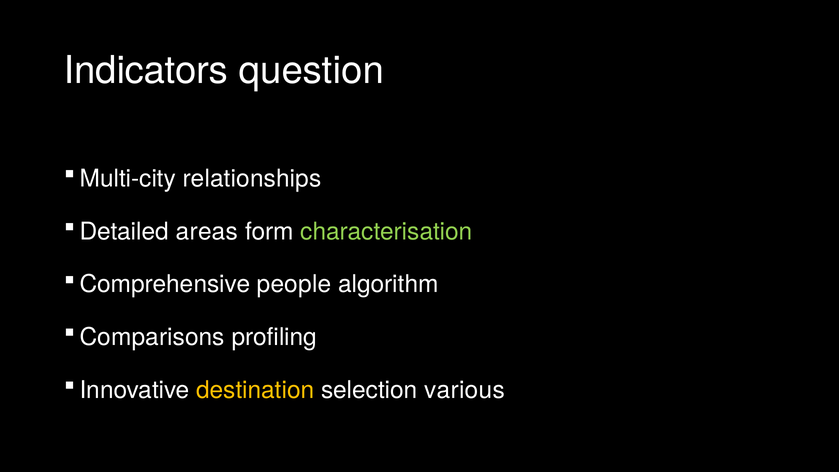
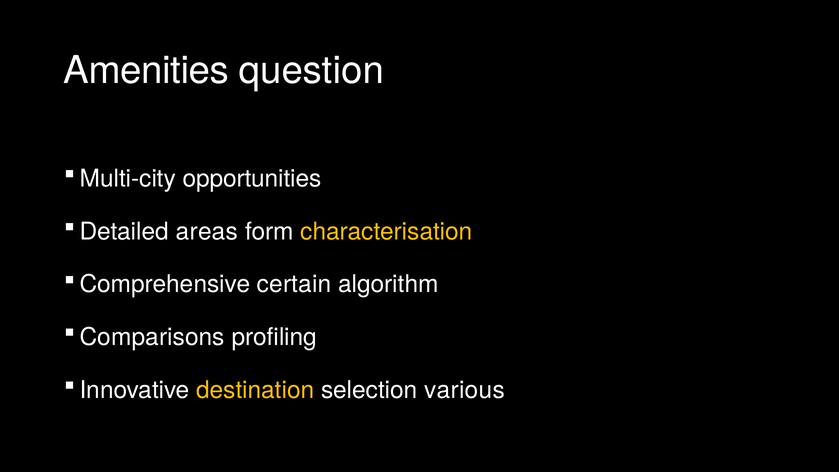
Indicators: Indicators -> Amenities
relationships: relationships -> opportunities
characterisation colour: light green -> yellow
people: people -> certain
